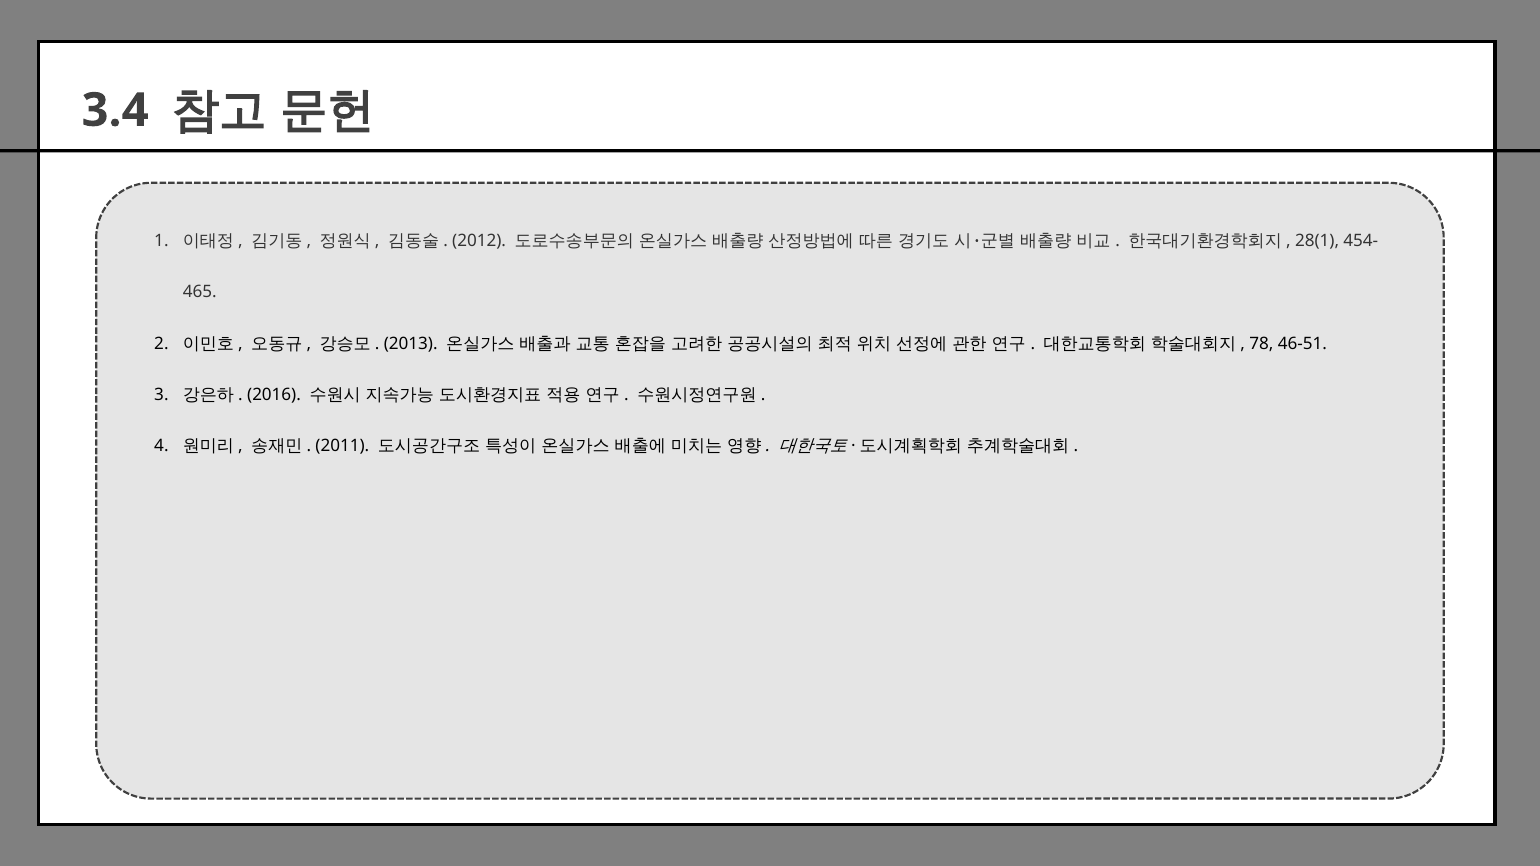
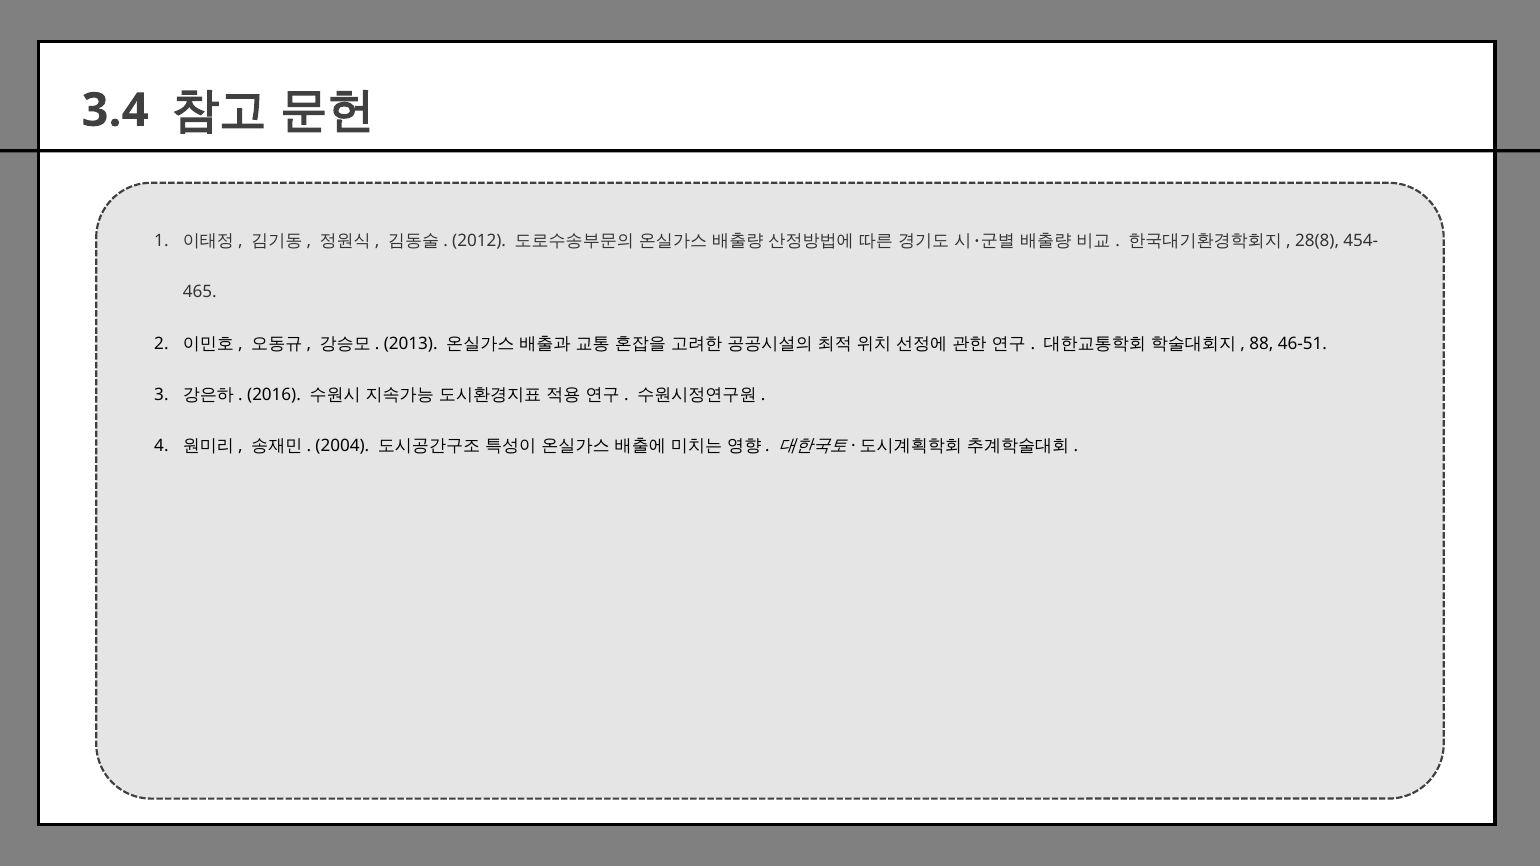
28(1: 28(1 -> 28(8
78: 78 -> 88
2011: 2011 -> 2004
